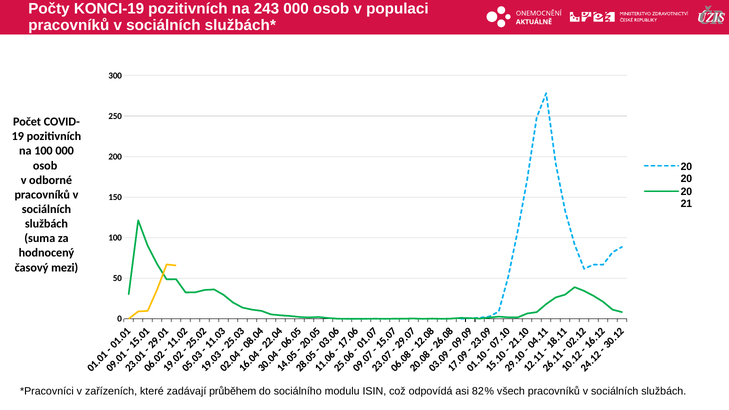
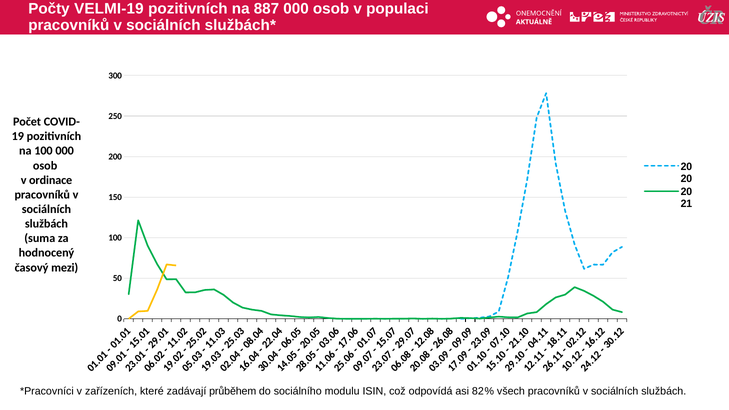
KONCI-19: KONCI-19 -> VELMI-19
243: 243 -> 887
odborné: odborné -> ordinace
